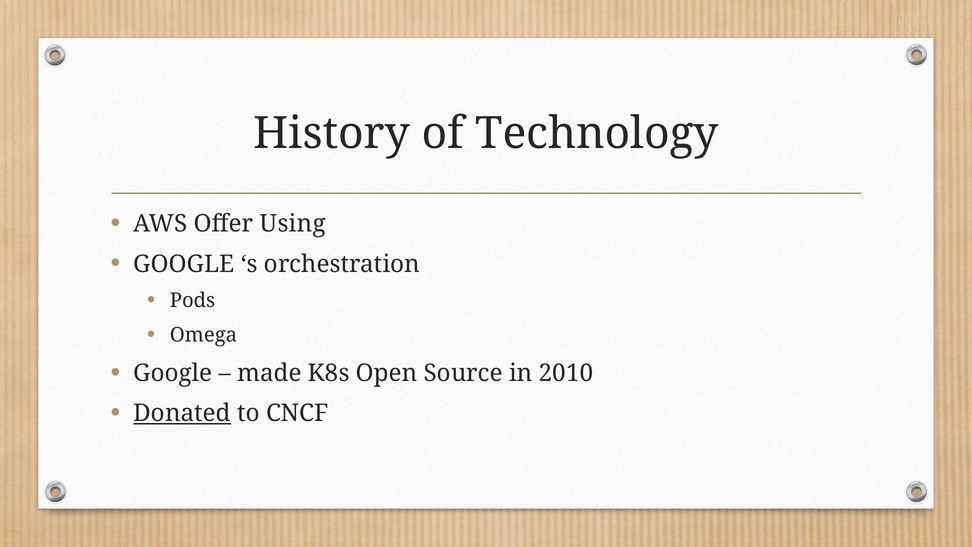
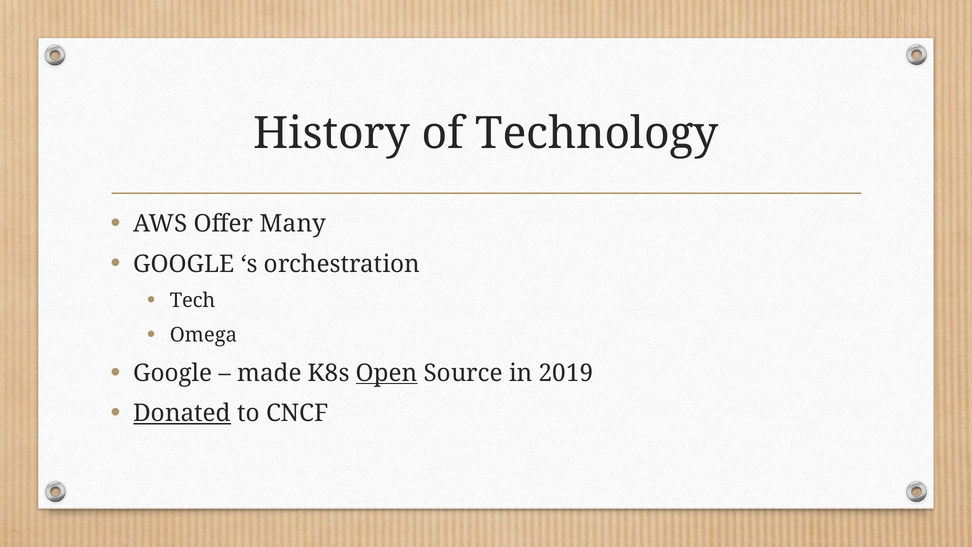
Using: Using -> Many
Pods: Pods -> Tech
Open underline: none -> present
2010: 2010 -> 2019
